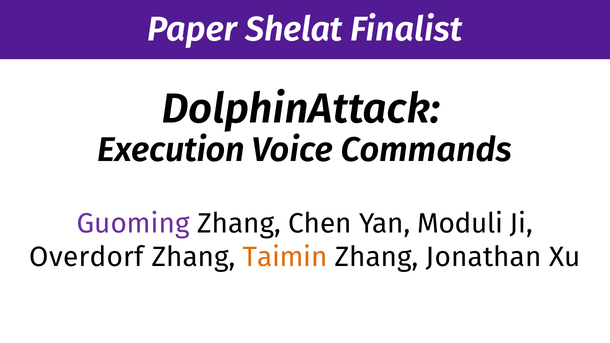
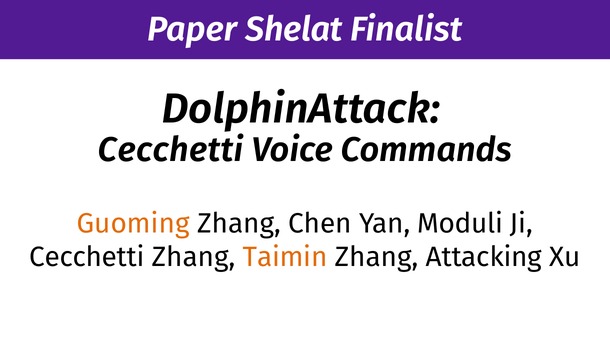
Execution at (171, 150): Execution -> Cecchetti
Guoming colour: purple -> orange
Overdorf at (87, 257): Overdorf -> Cecchetti
Jonathan: Jonathan -> Attacking
